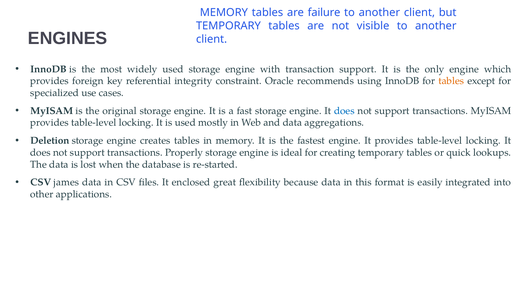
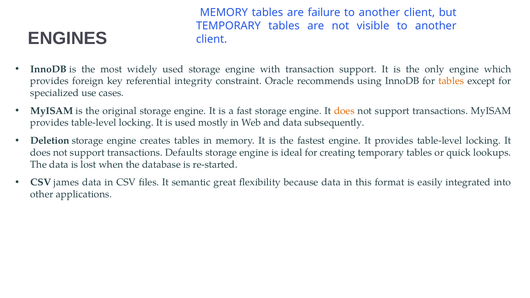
does at (344, 111) colour: blue -> orange
aggregations: aggregations -> subsequently
Properly: Properly -> Defaults
enclosed: enclosed -> semantic
